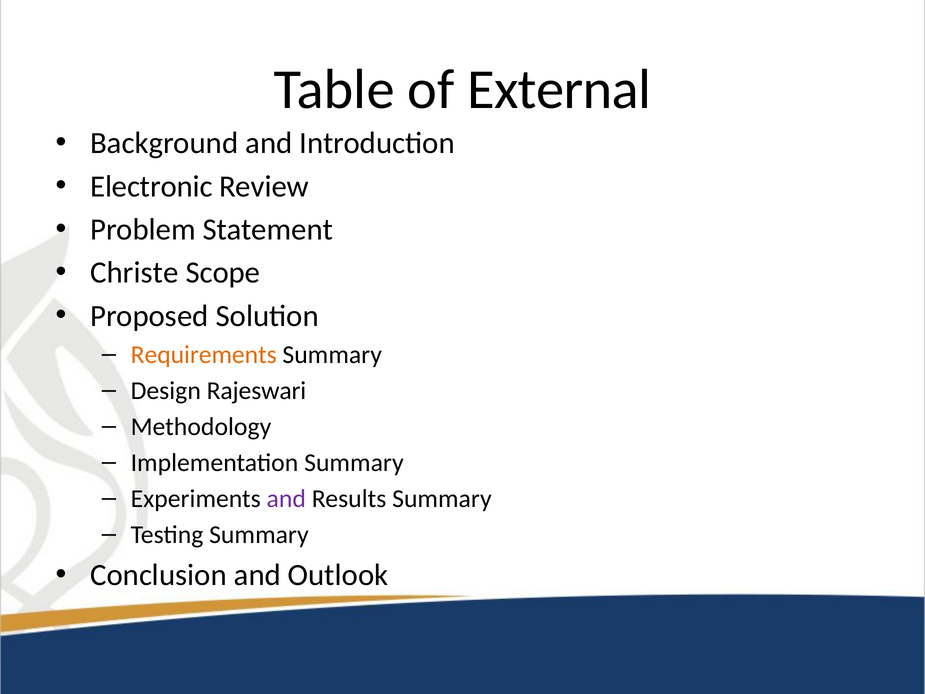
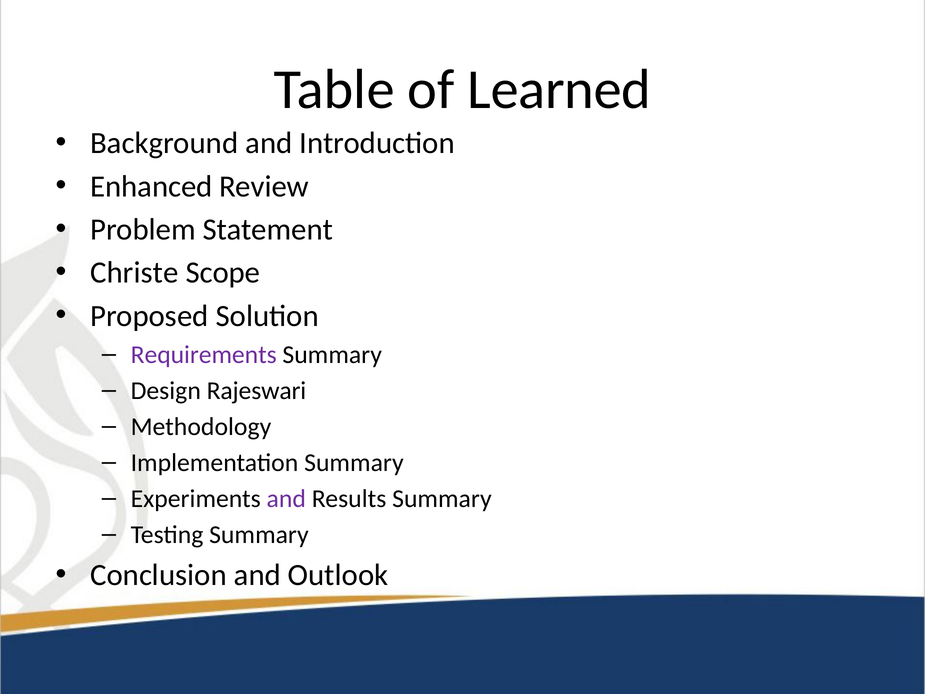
External: External -> Learned
Electronic: Electronic -> Enhanced
Requirements colour: orange -> purple
